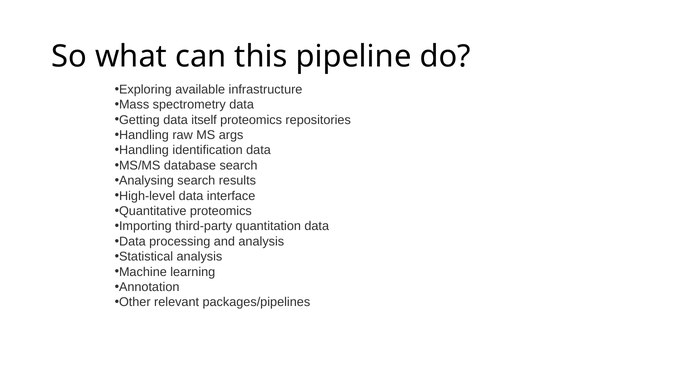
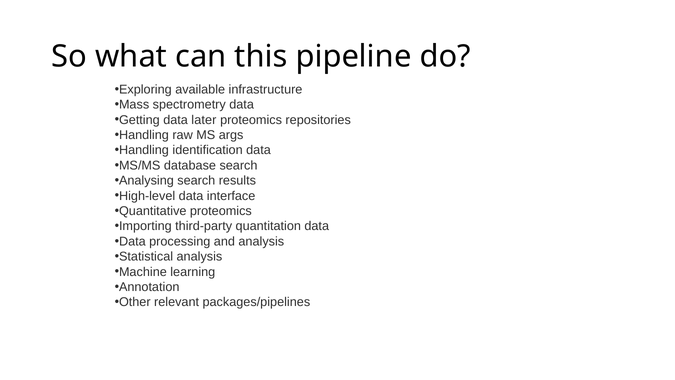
itself: itself -> later
